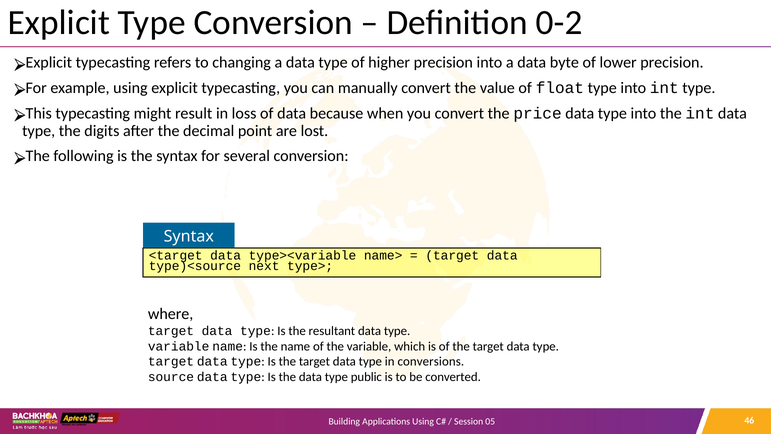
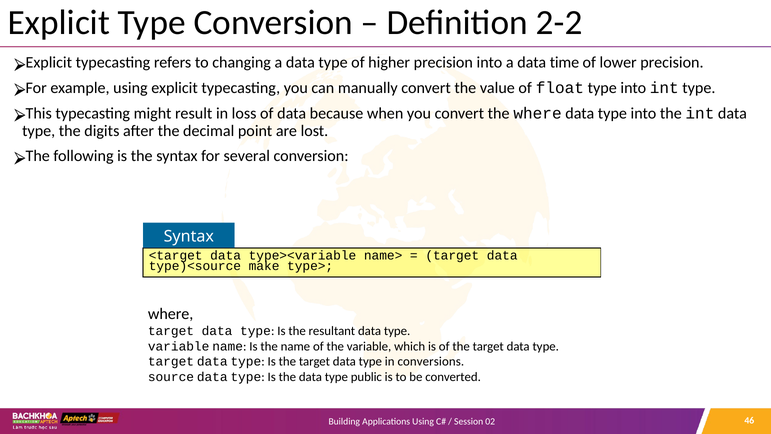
0-2: 0-2 -> 2-2
byte: byte -> time
the price: price -> where
next: next -> make
05: 05 -> 02
